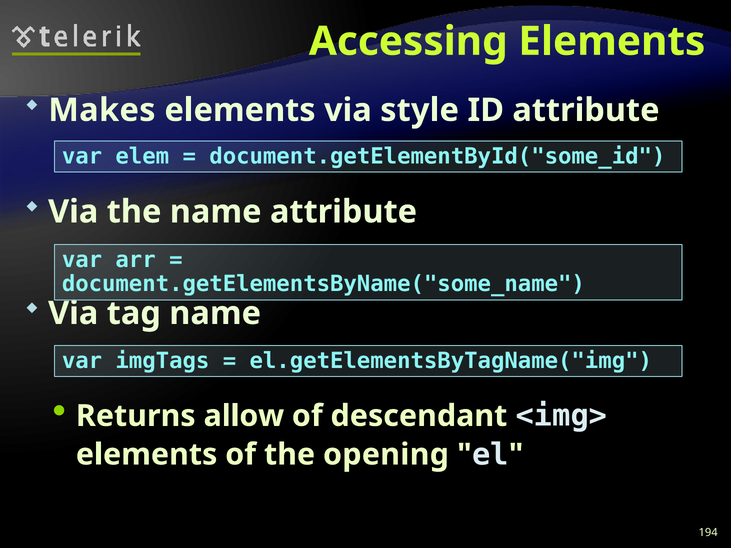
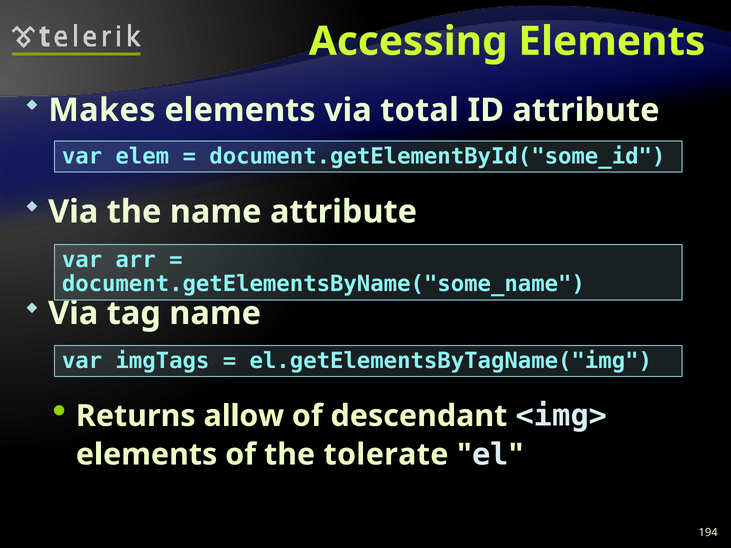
style: style -> total
opening: opening -> tolerate
